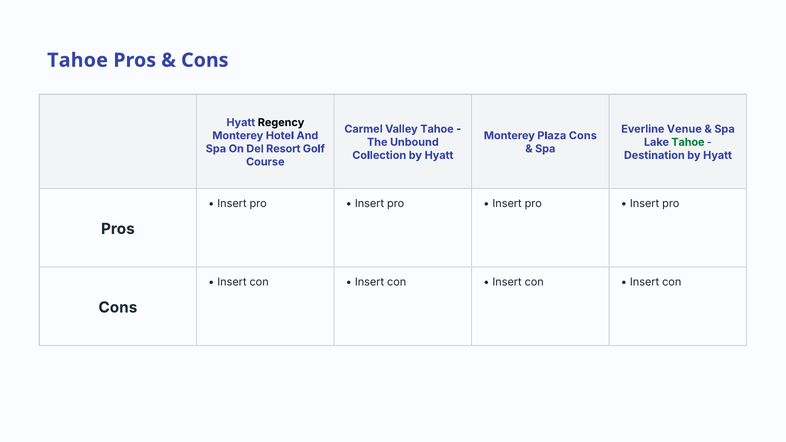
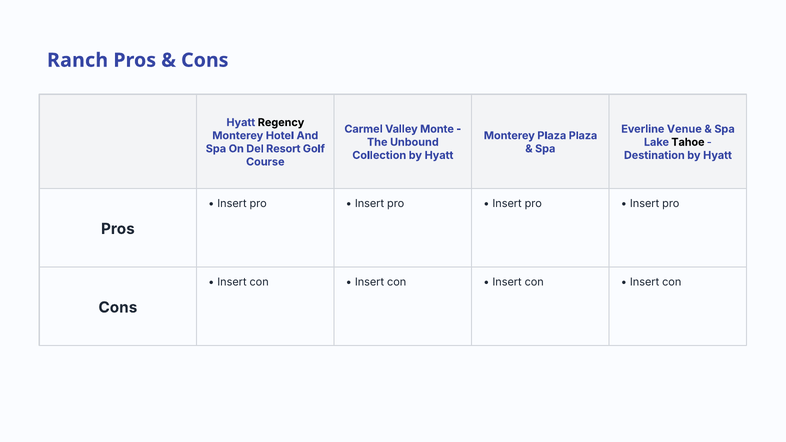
Tahoe at (78, 60): Tahoe -> Ranch
Valley Tahoe: Tahoe -> Monte
Plaza Cons: Cons -> Plaza
Tahoe at (688, 142) colour: green -> black
